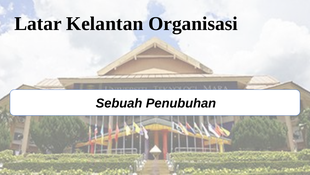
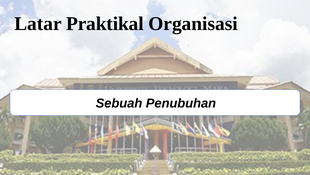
Kelantan: Kelantan -> Praktikal
